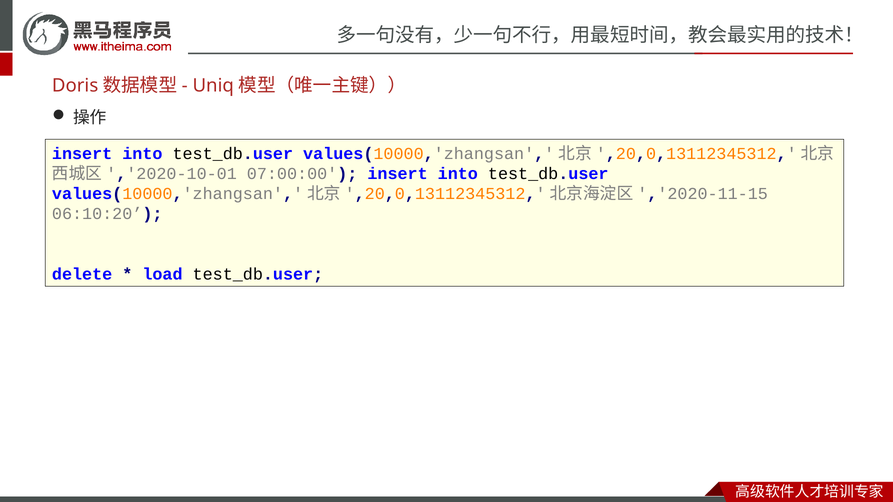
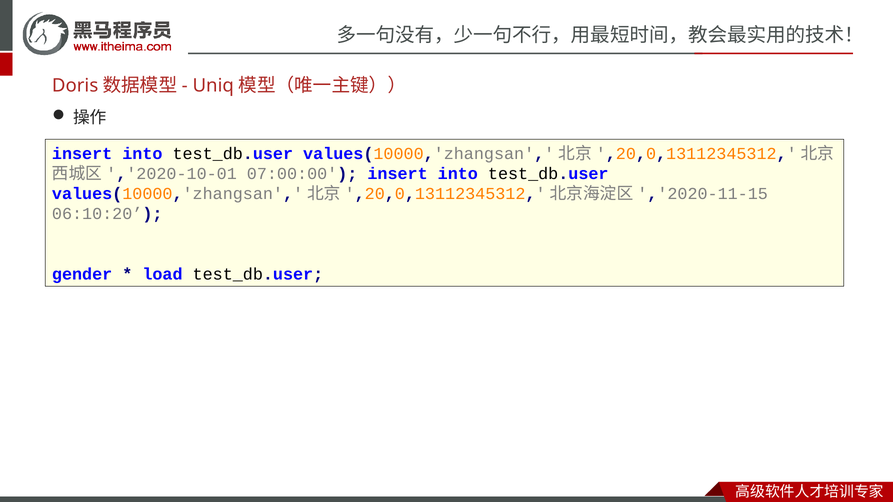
delete: delete -> gender
